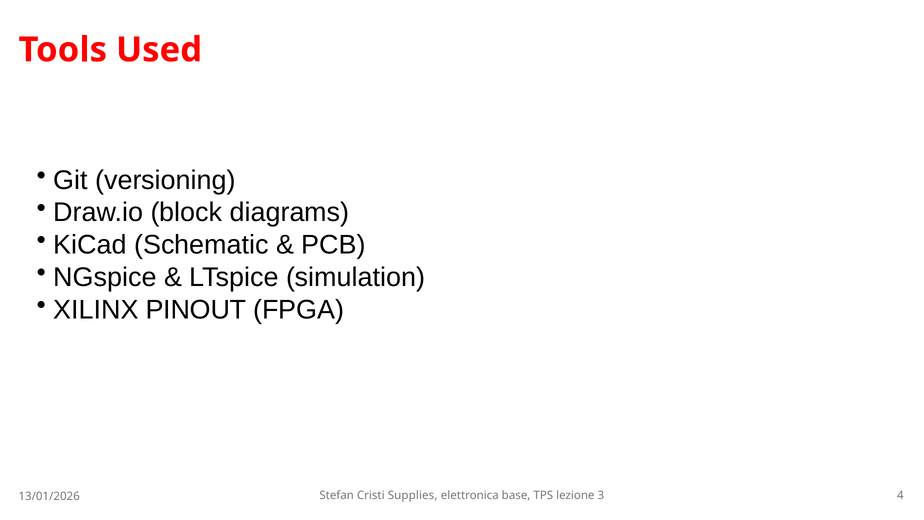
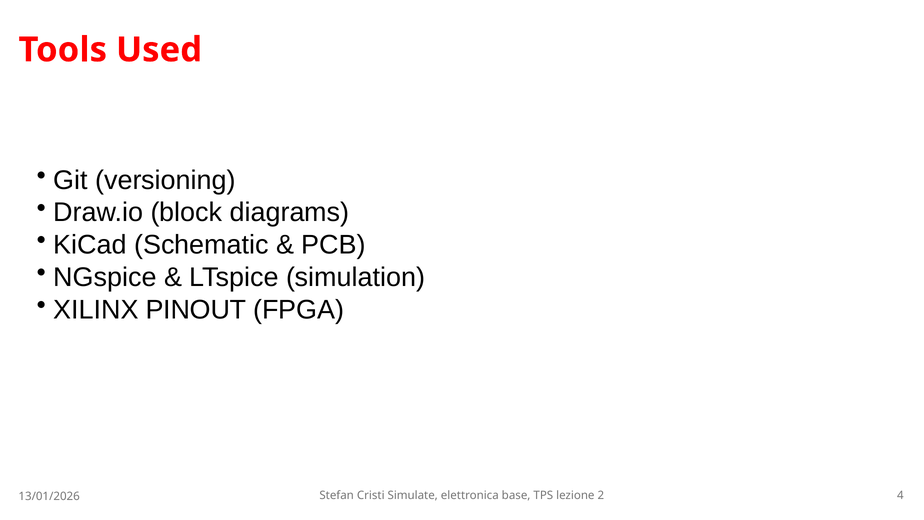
Supplies: Supplies -> Simulate
3: 3 -> 2
